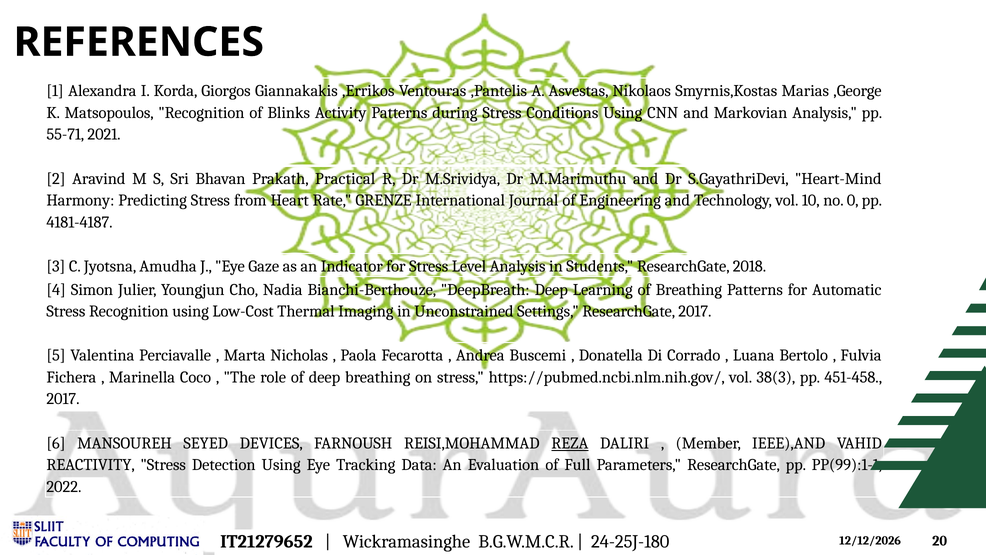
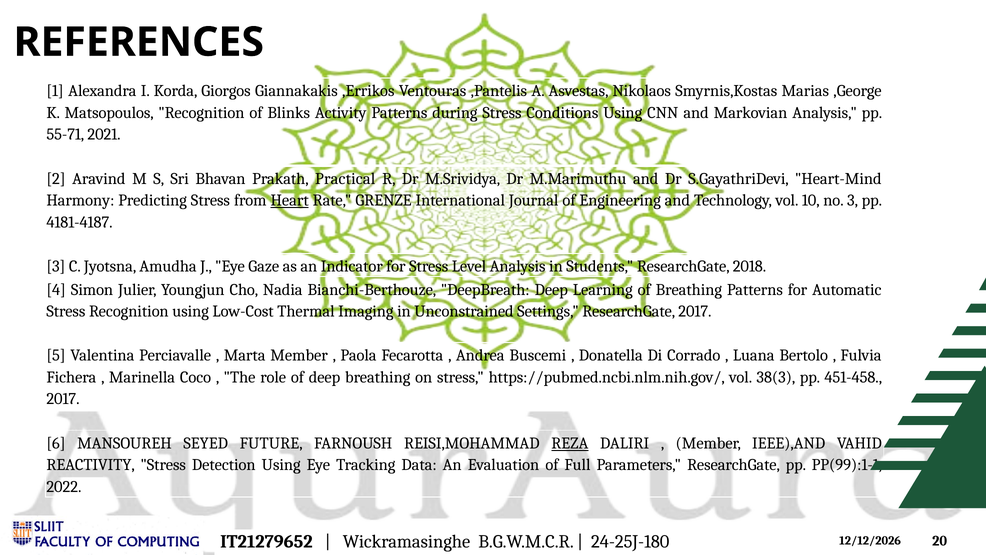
Heart underline: none -> present
no 0: 0 -> 3
Marta Nicholas: Nicholas -> Member
DEVICES: DEVICES -> FUTURE
